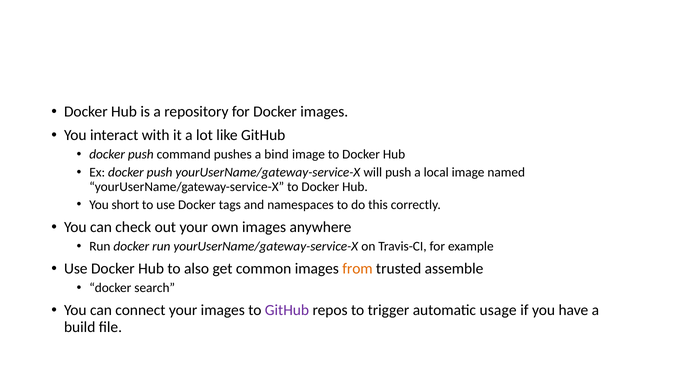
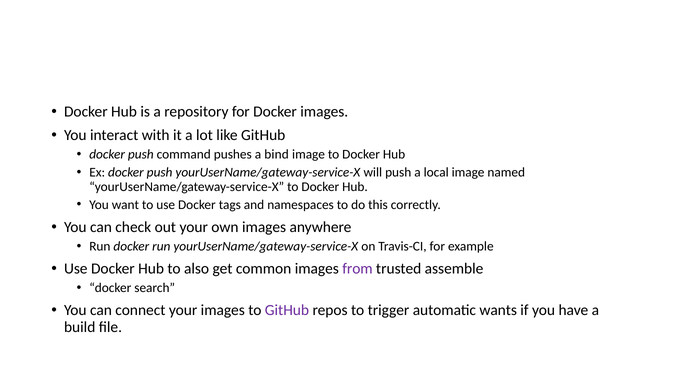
short: short -> want
from colour: orange -> purple
usage: usage -> wants
